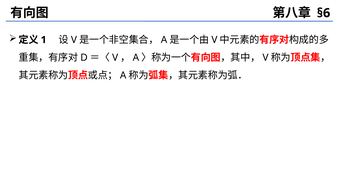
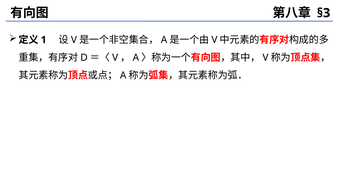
§6: §6 -> §3
